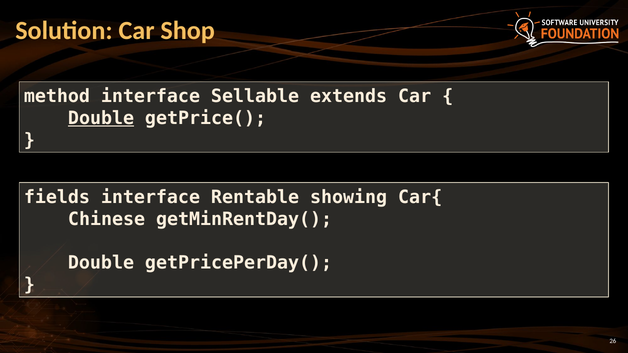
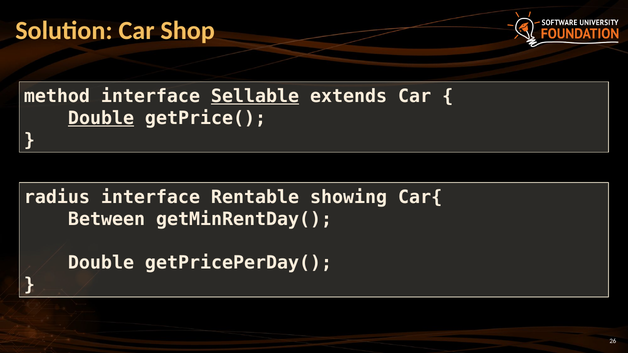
Sellable underline: none -> present
fields: fields -> radius
Chinese: Chinese -> Between
